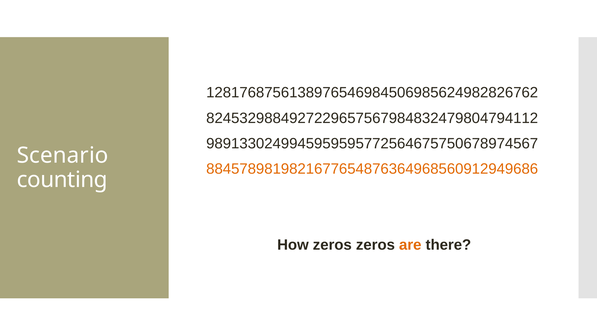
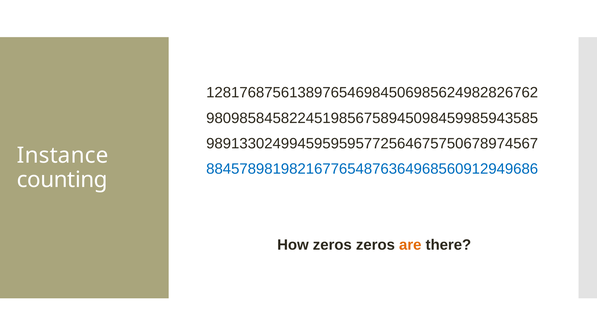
8245329884927229657567984832479804794112: 8245329884927229657567984832479804794112 -> 9809858458224519856758945098459985943585
Scenario: Scenario -> Instance
8845789819821677654876364968560912949686 colour: orange -> blue
